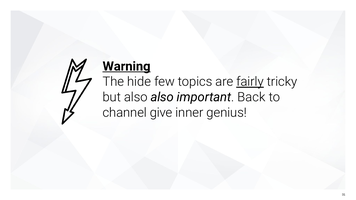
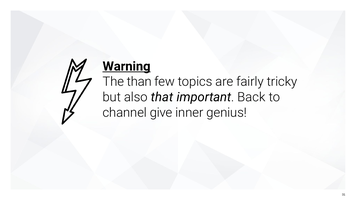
hide: hide -> than
fairly underline: present -> none
also also: also -> that
